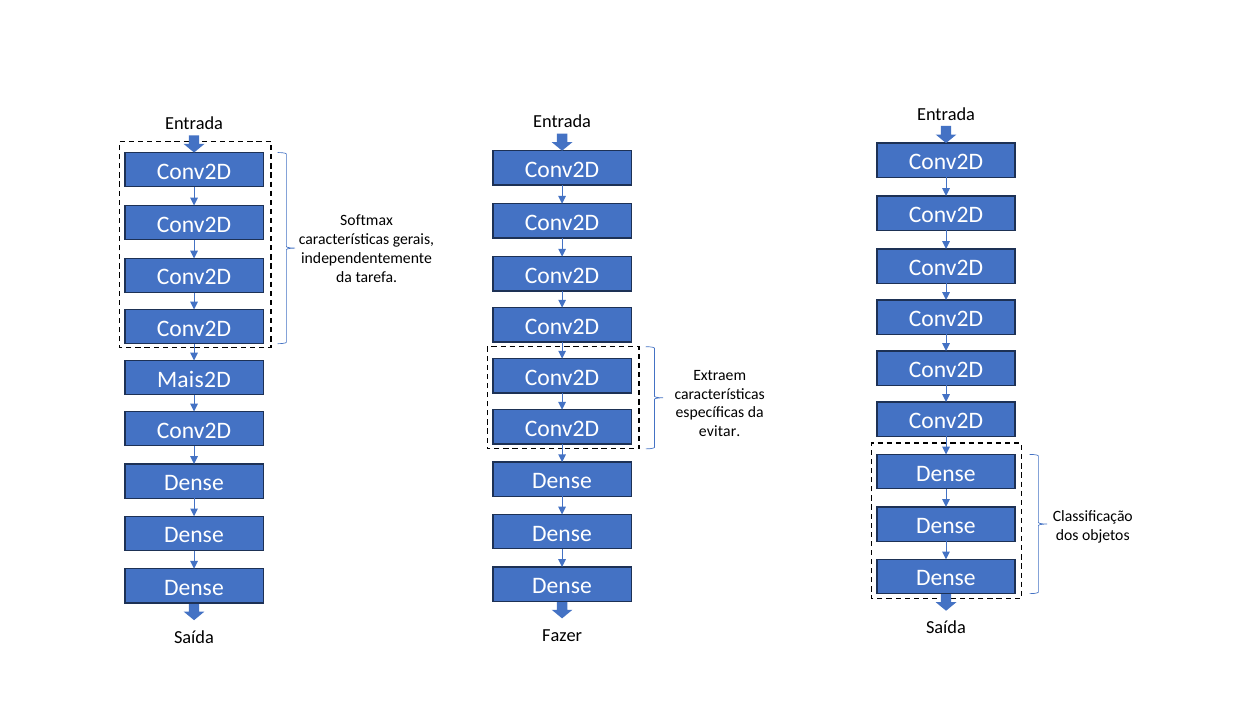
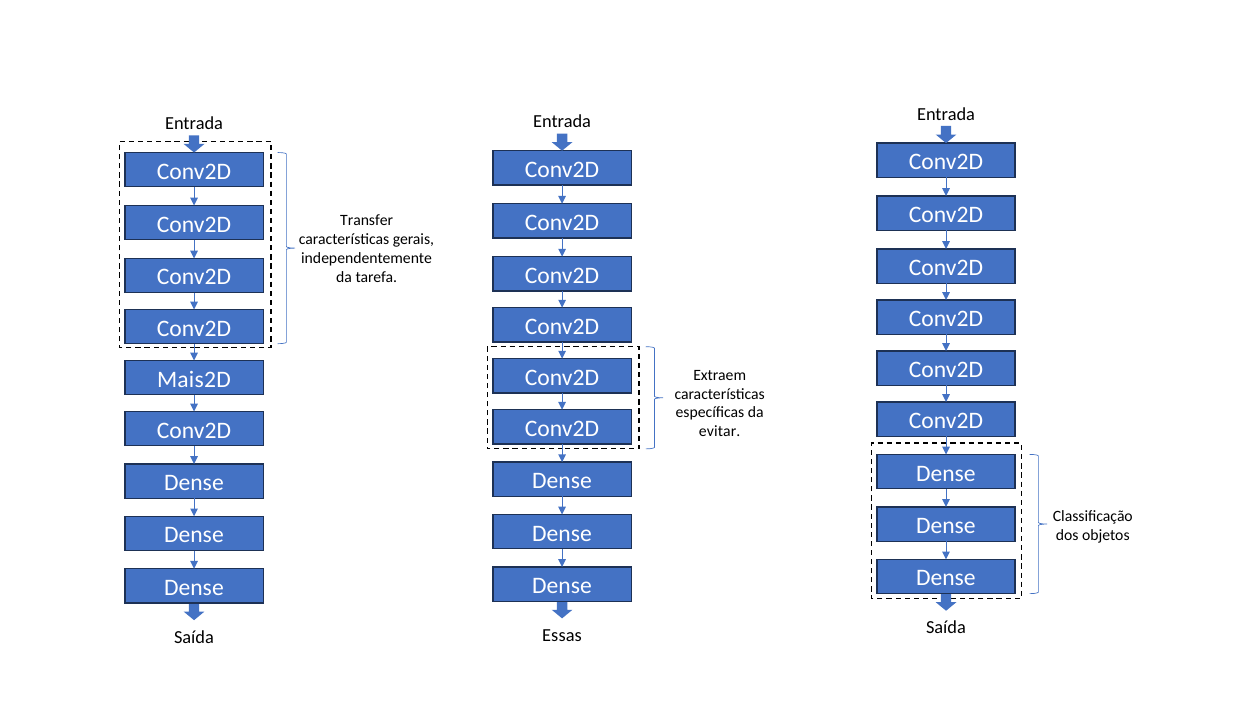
Softmax: Softmax -> Transfer
Fazer: Fazer -> Essas
